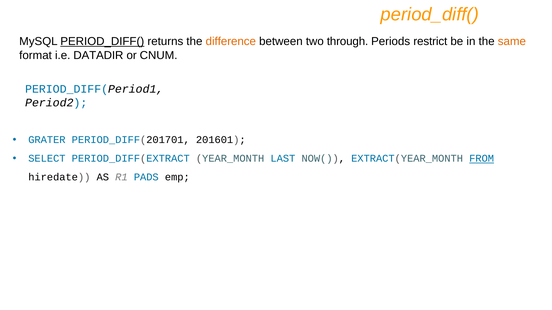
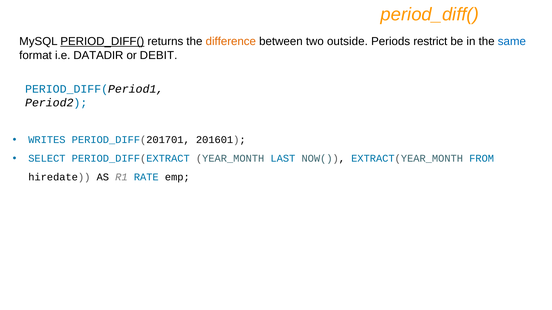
through: through -> outside
same colour: orange -> blue
CNUM: CNUM -> DEBIT
GRATER: GRATER -> WRITES
FROM underline: present -> none
PADS: PADS -> RATE
